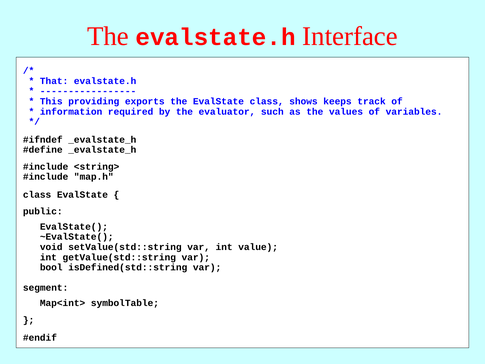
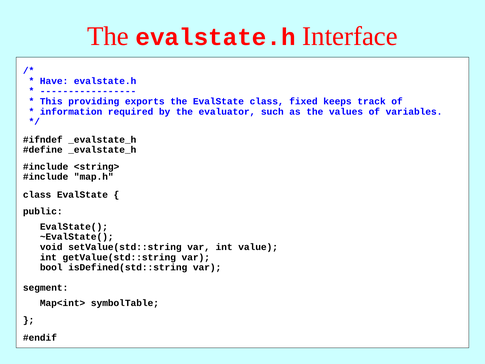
That: That -> Have
shows: shows -> fixed
